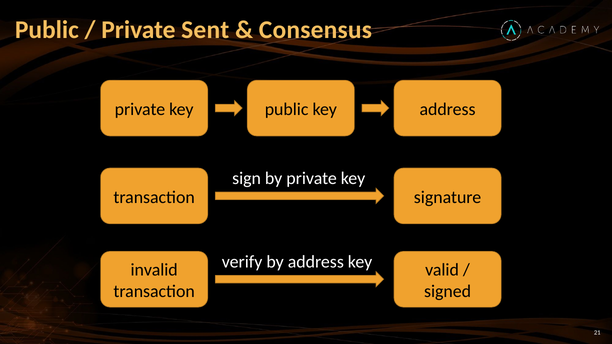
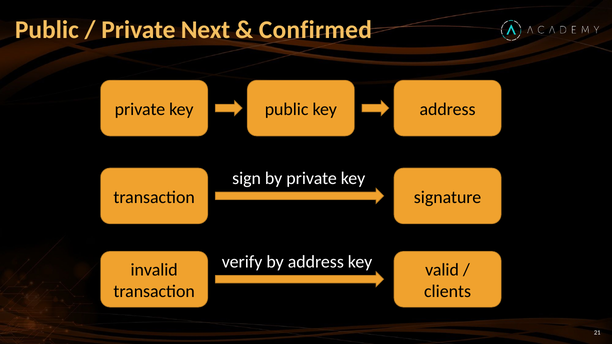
Sent: Sent -> Next
Consensus: Consensus -> Confirmed
signed: signed -> clients
